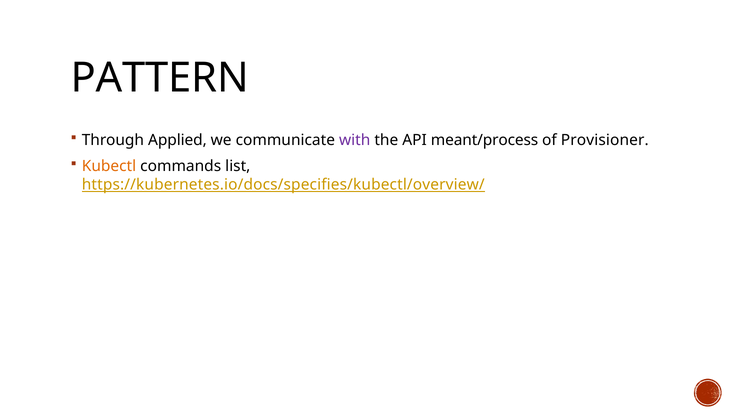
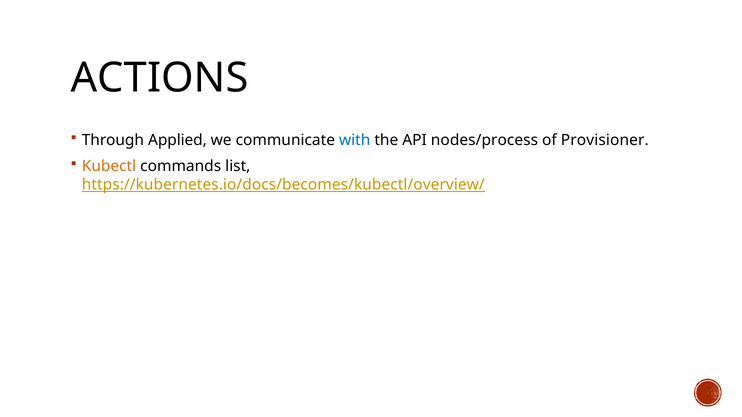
PATTERN: PATTERN -> ACTIONS
with colour: purple -> blue
meant/process: meant/process -> nodes/process
https://kubernetes.io/docs/specifies/kubectl/overview/: https://kubernetes.io/docs/specifies/kubectl/overview/ -> https://kubernetes.io/docs/becomes/kubectl/overview/
